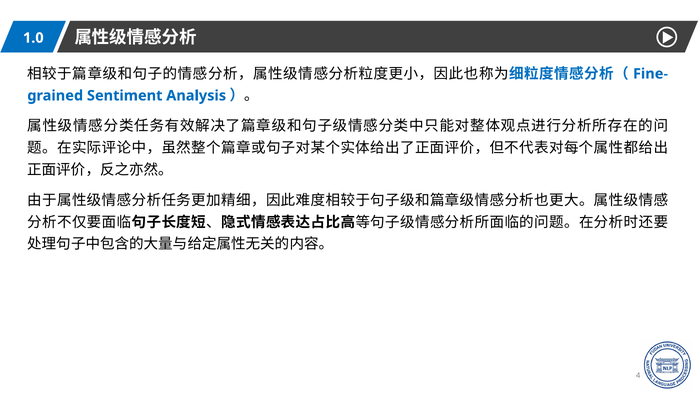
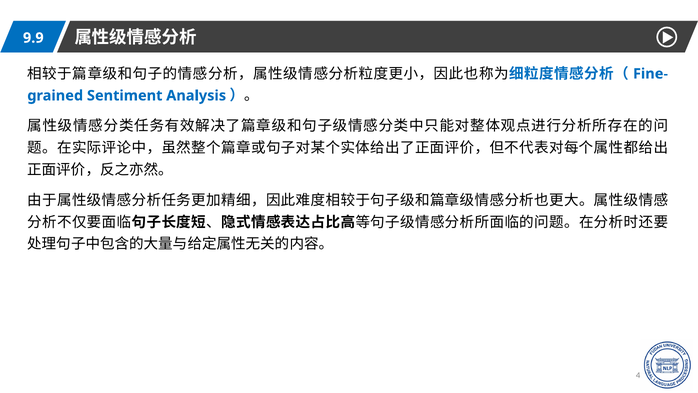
1.0: 1.0 -> 9.9
